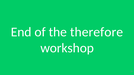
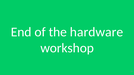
therefore: therefore -> hardware
